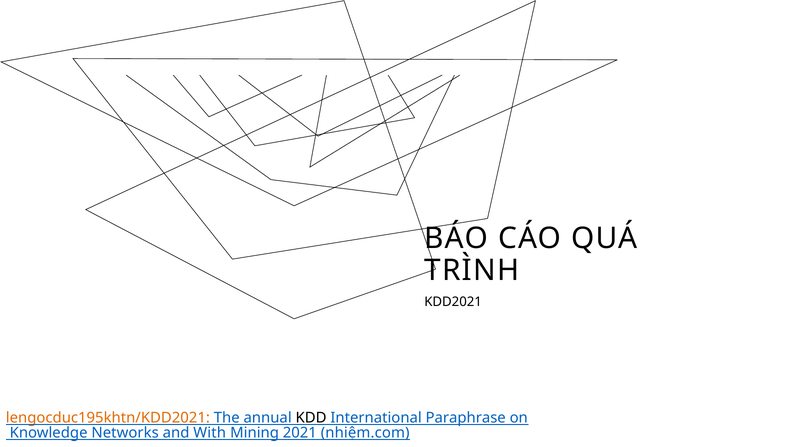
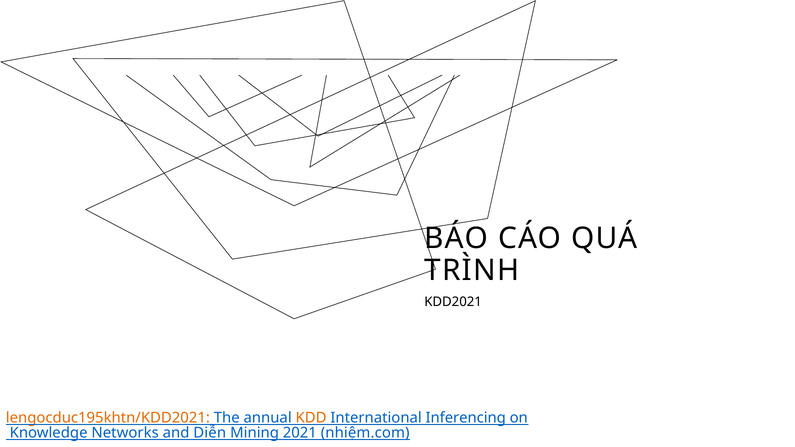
KDD colour: black -> orange
Paraphrase: Paraphrase -> Inferencing
With: With -> Diễn
